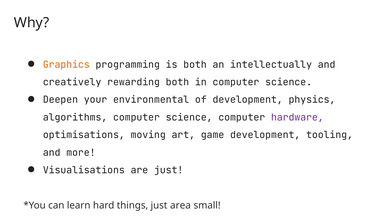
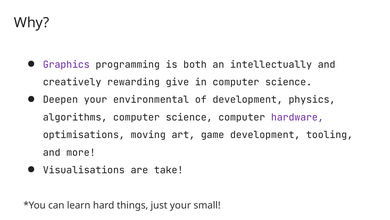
Graphics colour: orange -> purple
rewarding both: both -> give
are just: just -> take
just area: area -> your
